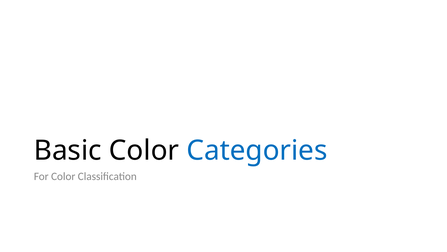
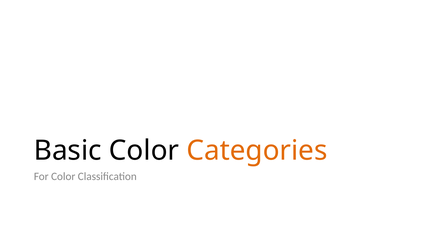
Categories colour: blue -> orange
